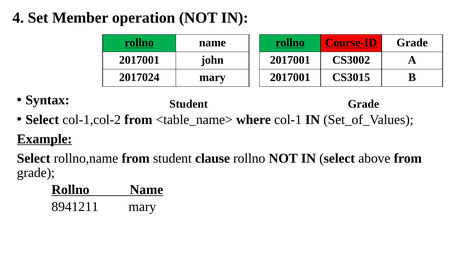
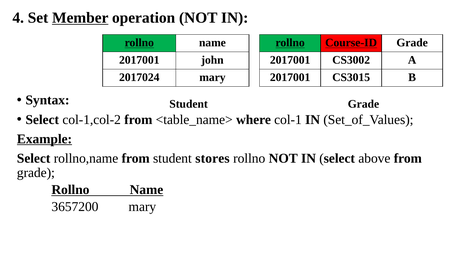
Member underline: none -> present
clause: clause -> stores
8941211: 8941211 -> 3657200
